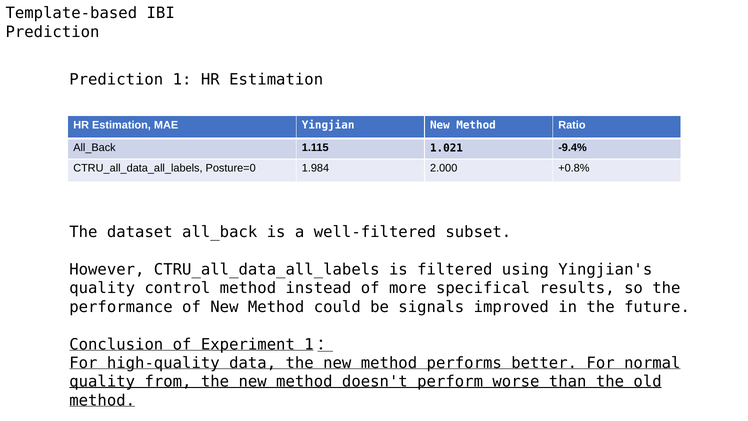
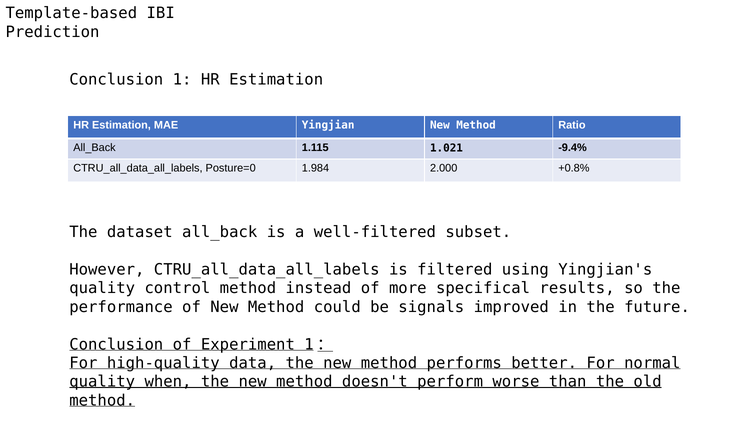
Prediction at (116, 80): Prediction -> Conclusion
from: from -> when
